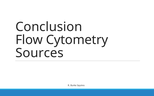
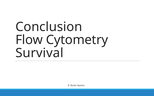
Sources: Sources -> Survival
